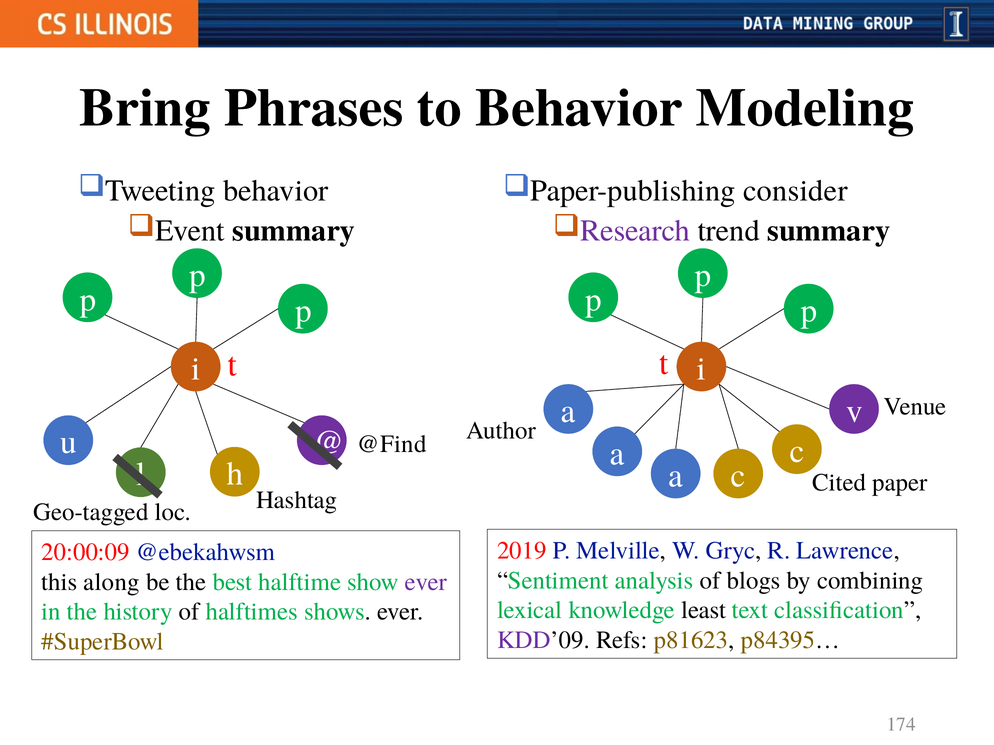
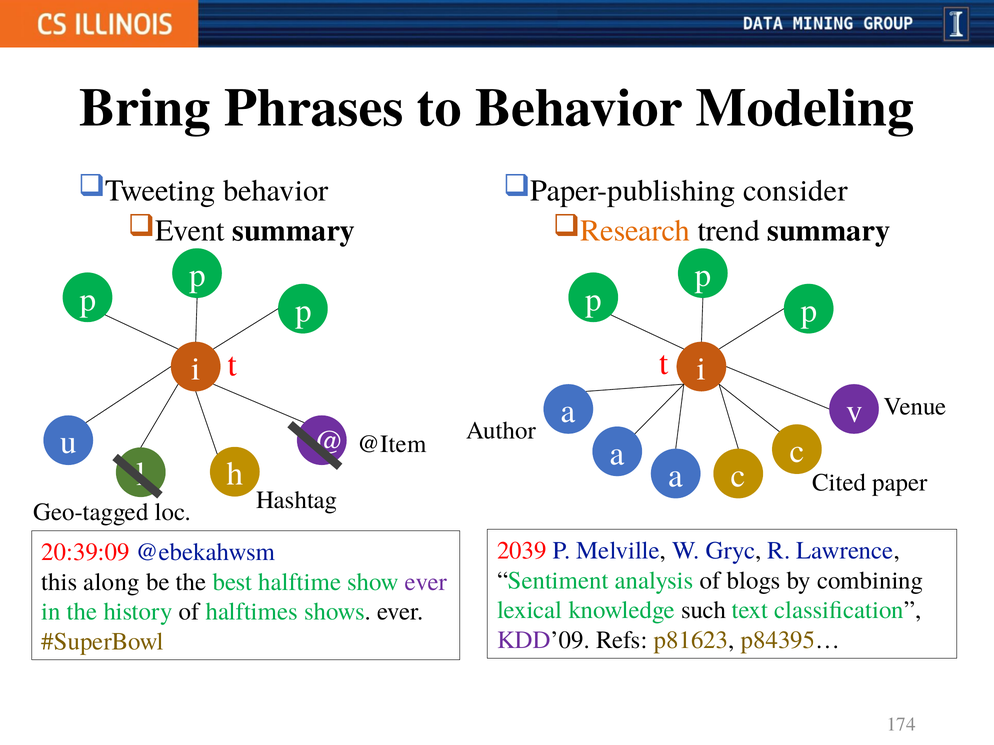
Research colour: purple -> orange
@Find: @Find -> @Item
2019: 2019 -> 2039
20:00:09: 20:00:09 -> 20:39:09
least: least -> such
